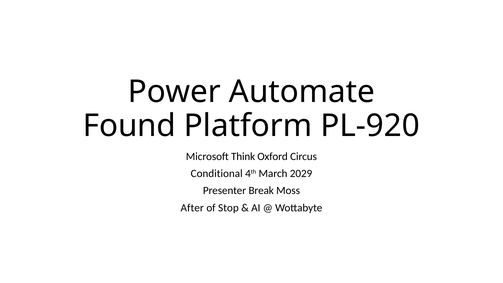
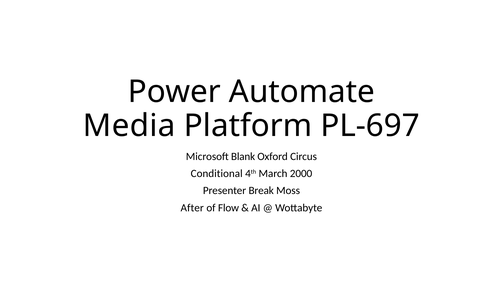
Found: Found -> Media
PL-920: PL-920 -> PL-697
Think: Think -> Blank
2029: 2029 -> 2000
Stop: Stop -> Flow
